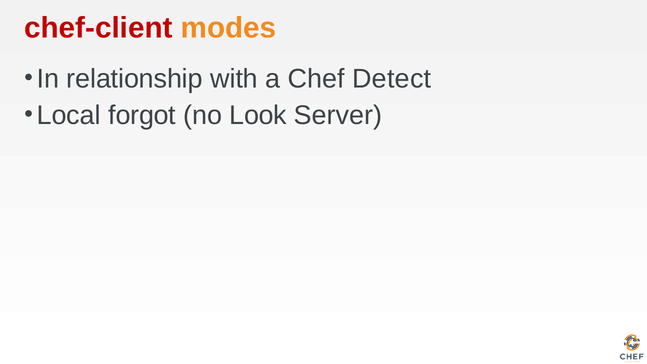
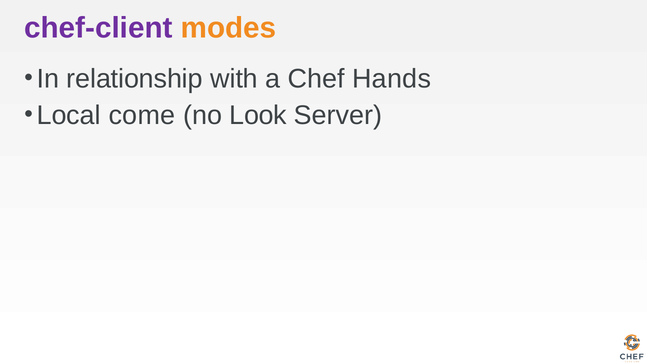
chef-client colour: red -> purple
Detect: Detect -> Hands
forgot: forgot -> come
